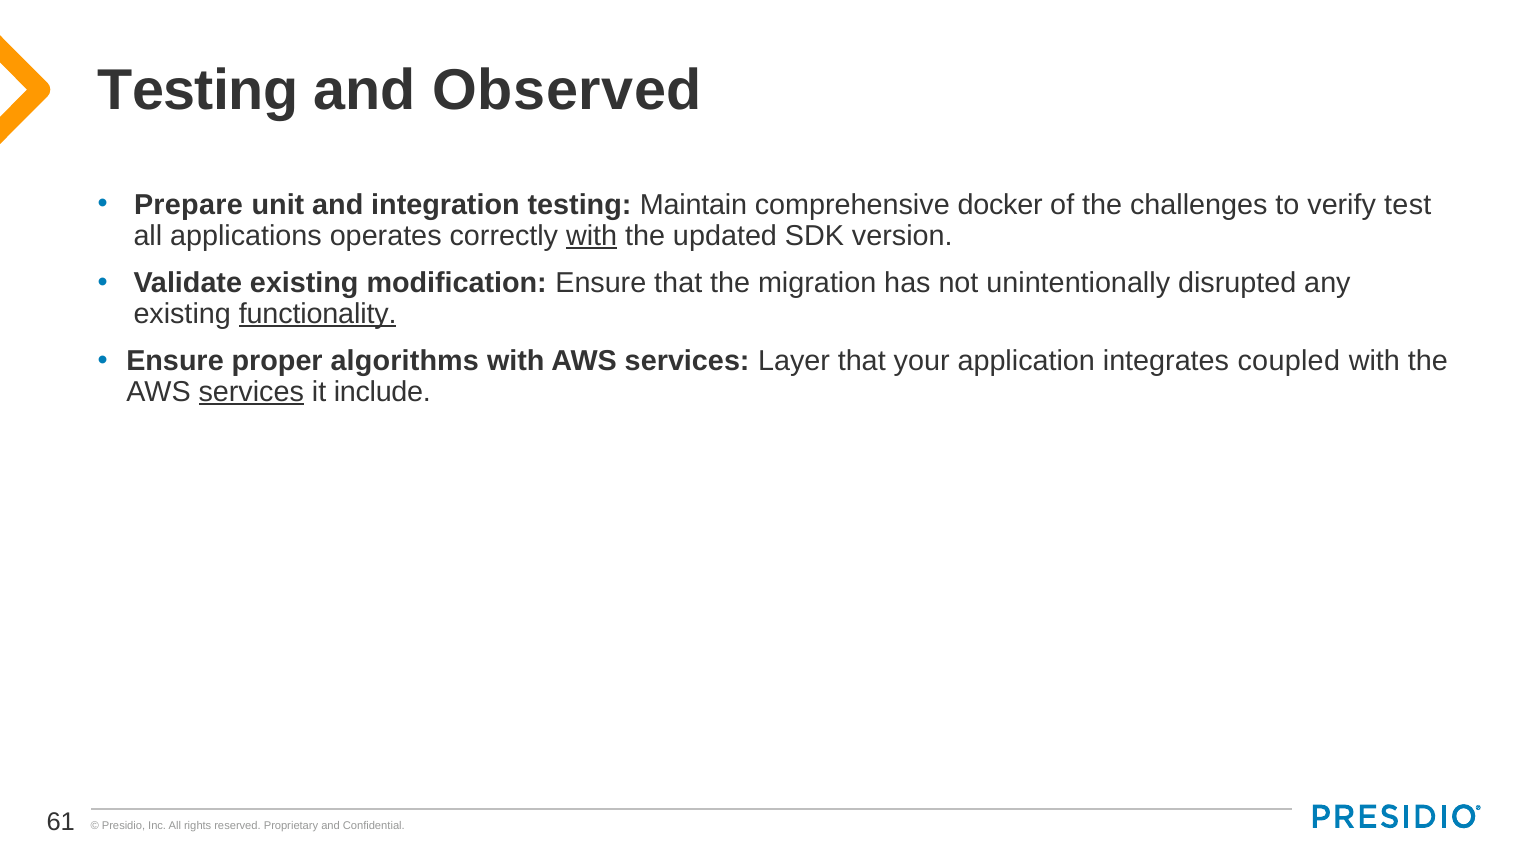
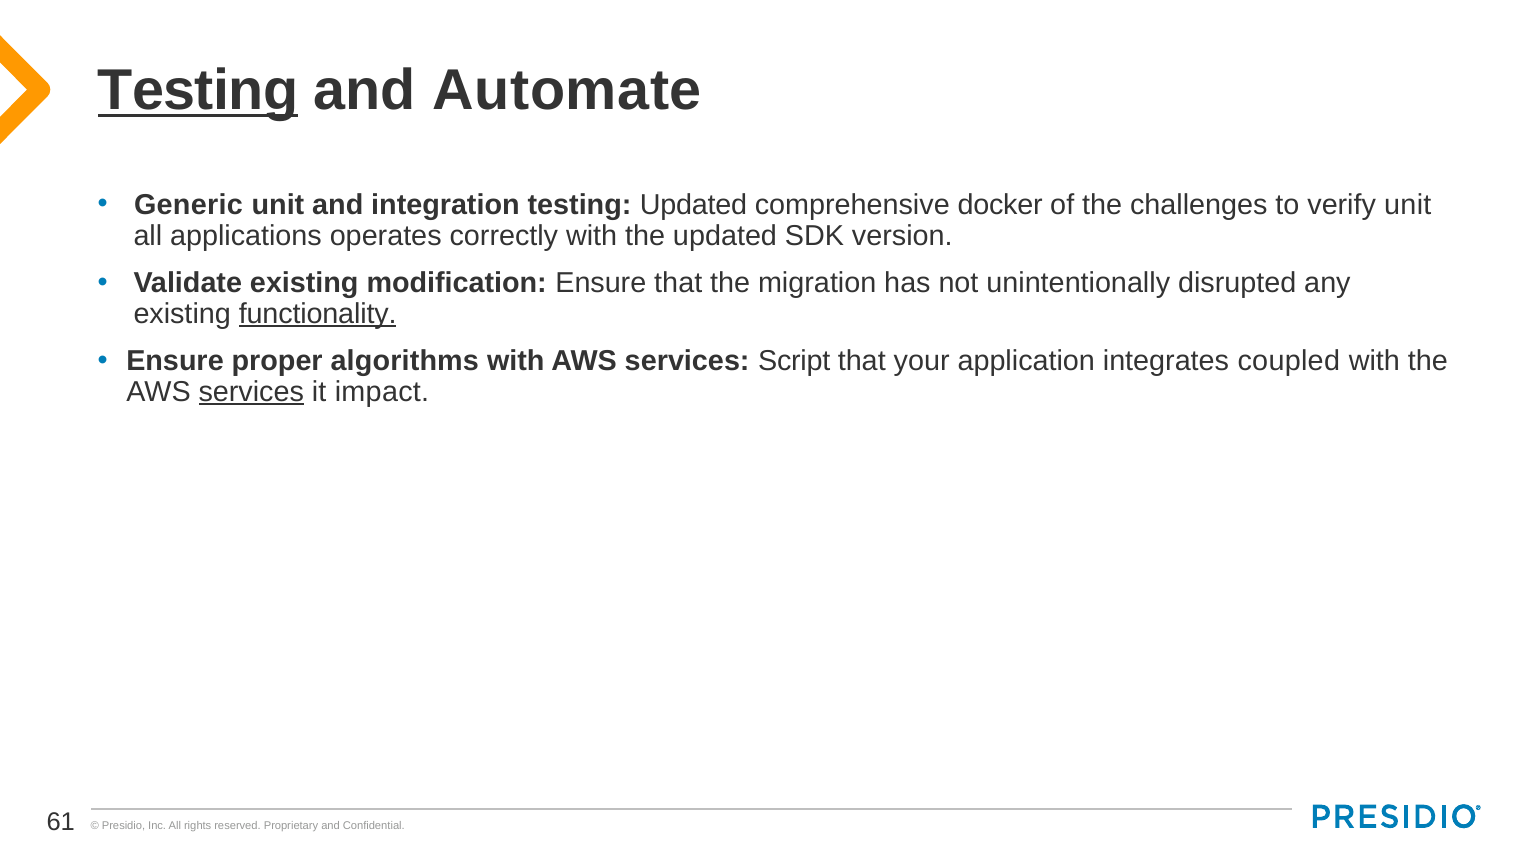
Testing at (198, 91) underline: none -> present
Observed: Observed -> Automate
Prepare: Prepare -> Generic
testing Maintain: Maintain -> Updated
verify test: test -> unit
with at (592, 236) underline: present -> none
Layer: Layer -> Script
include: include -> impact
